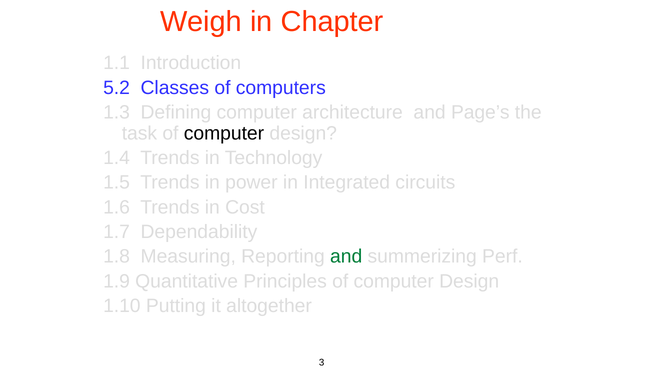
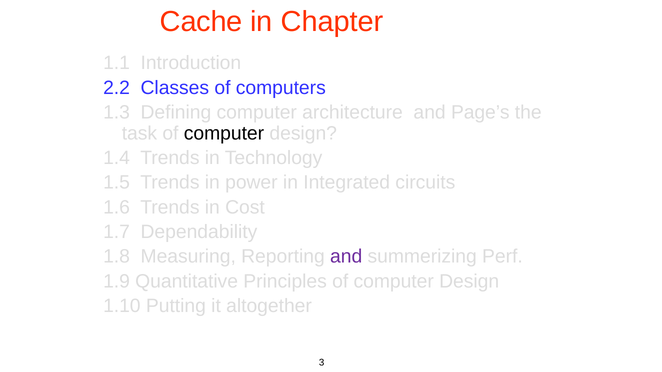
Weigh: Weigh -> Cache
5.2: 5.2 -> 2.2
and at (346, 257) colour: green -> purple
